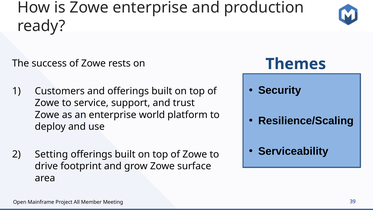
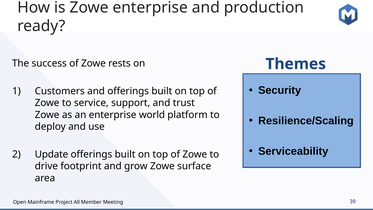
Setting: Setting -> Update
